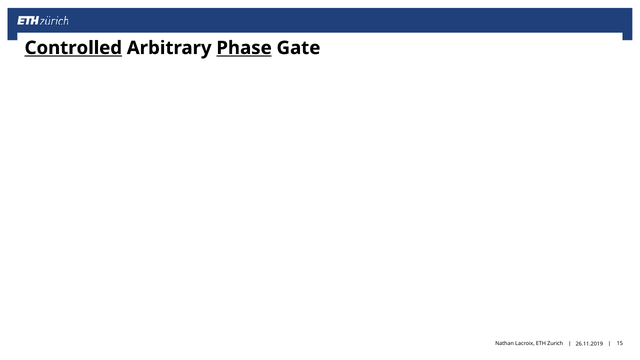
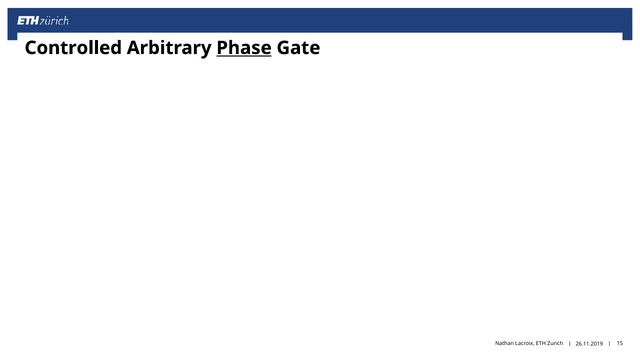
Controlled underline: present -> none
